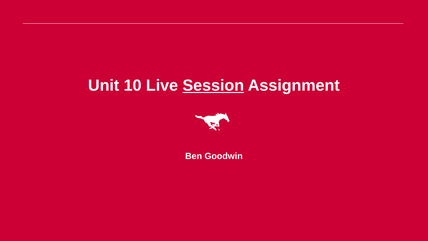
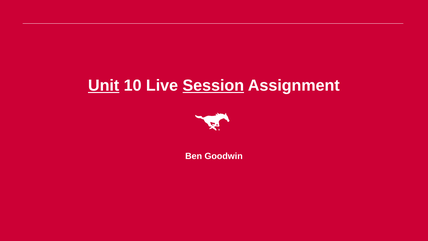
Unit underline: none -> present
